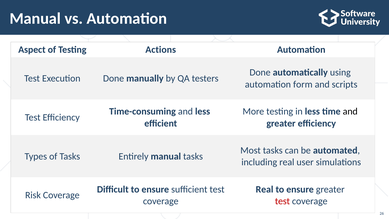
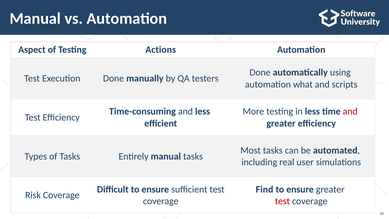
form: form -> what
and at (350, 111) colour: black -> red
Real at (265, 189): Real -> Find
